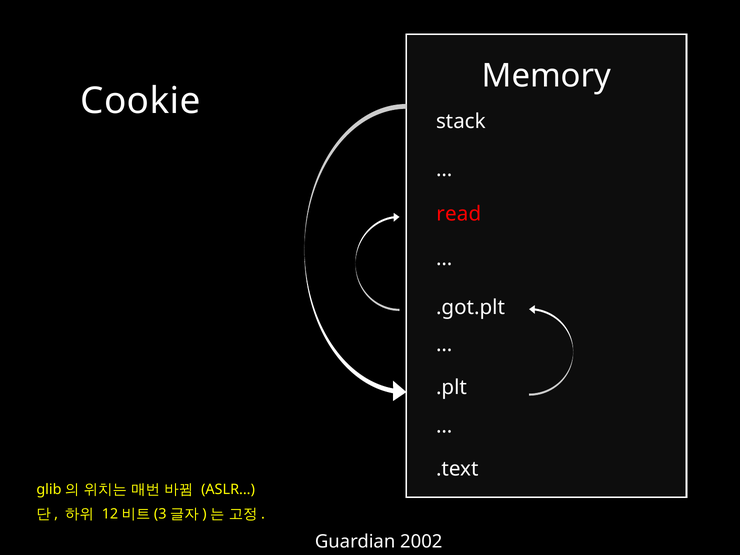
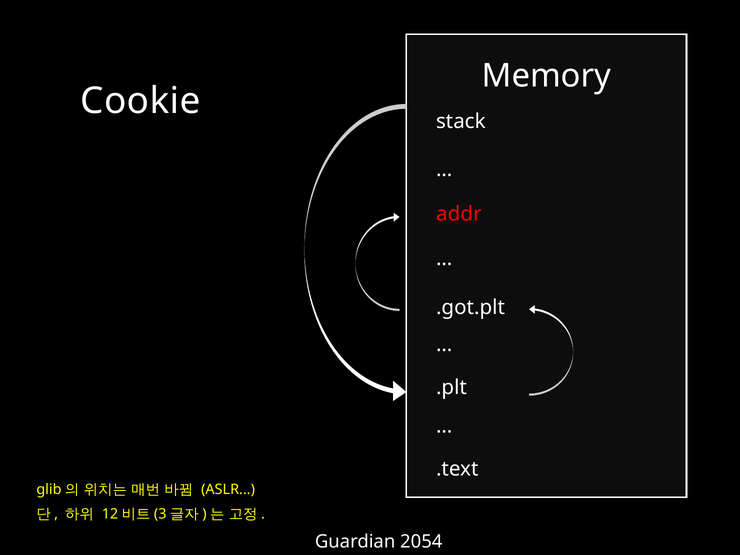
read: read -> addr
2002: 2002 -> 2054
